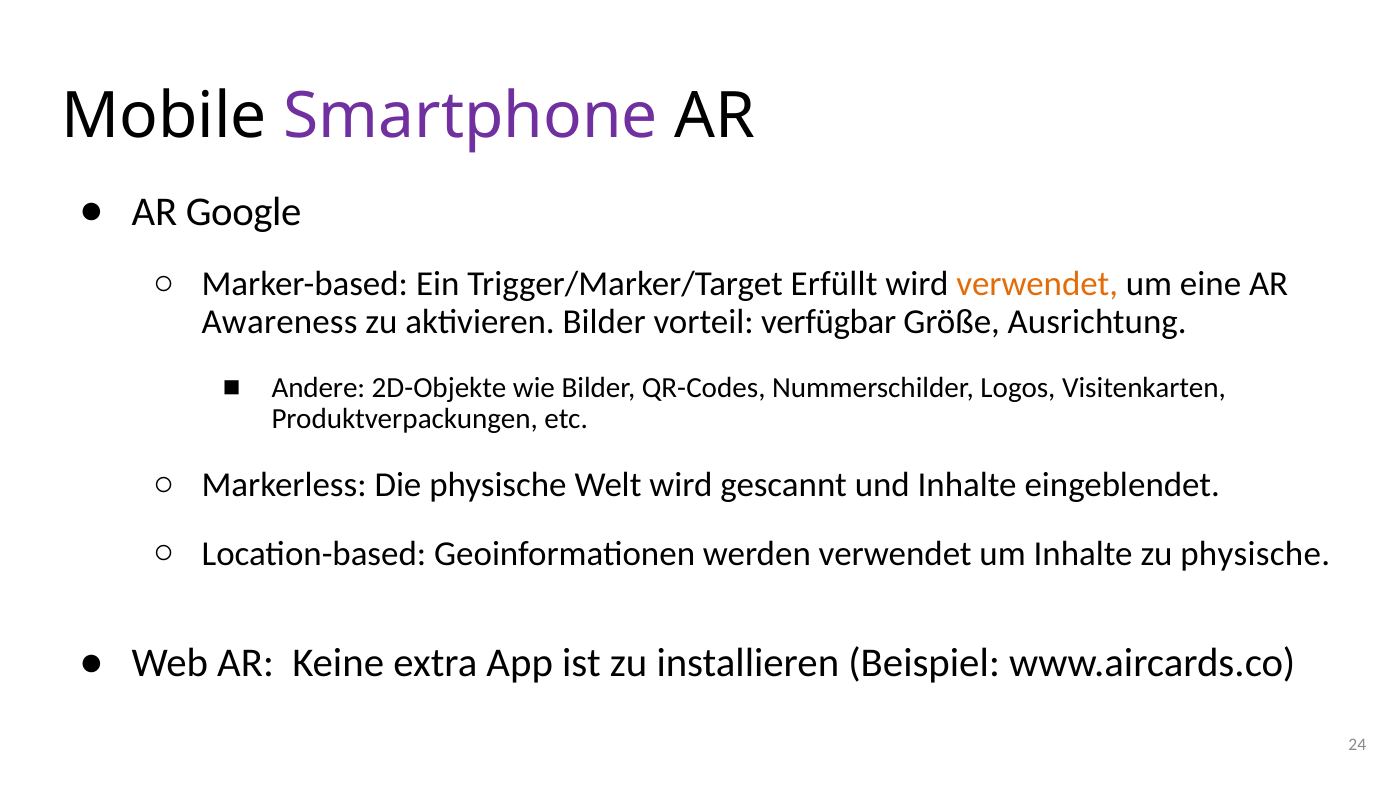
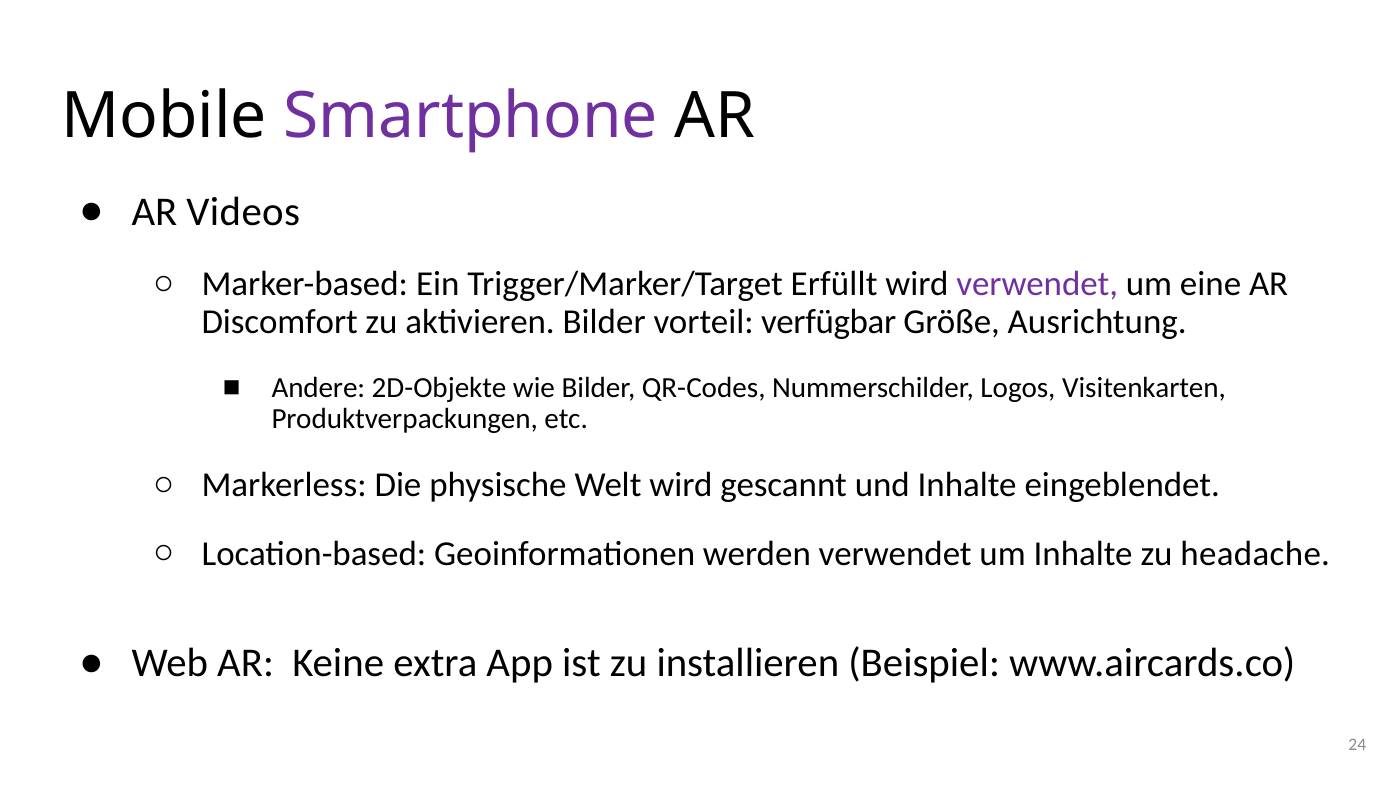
Google: Google -> Videos
verwendet at (1037, 284) colour: orange -> purple
Awareness: Awareness -> Discomfort
zu physische: physische -> headache
